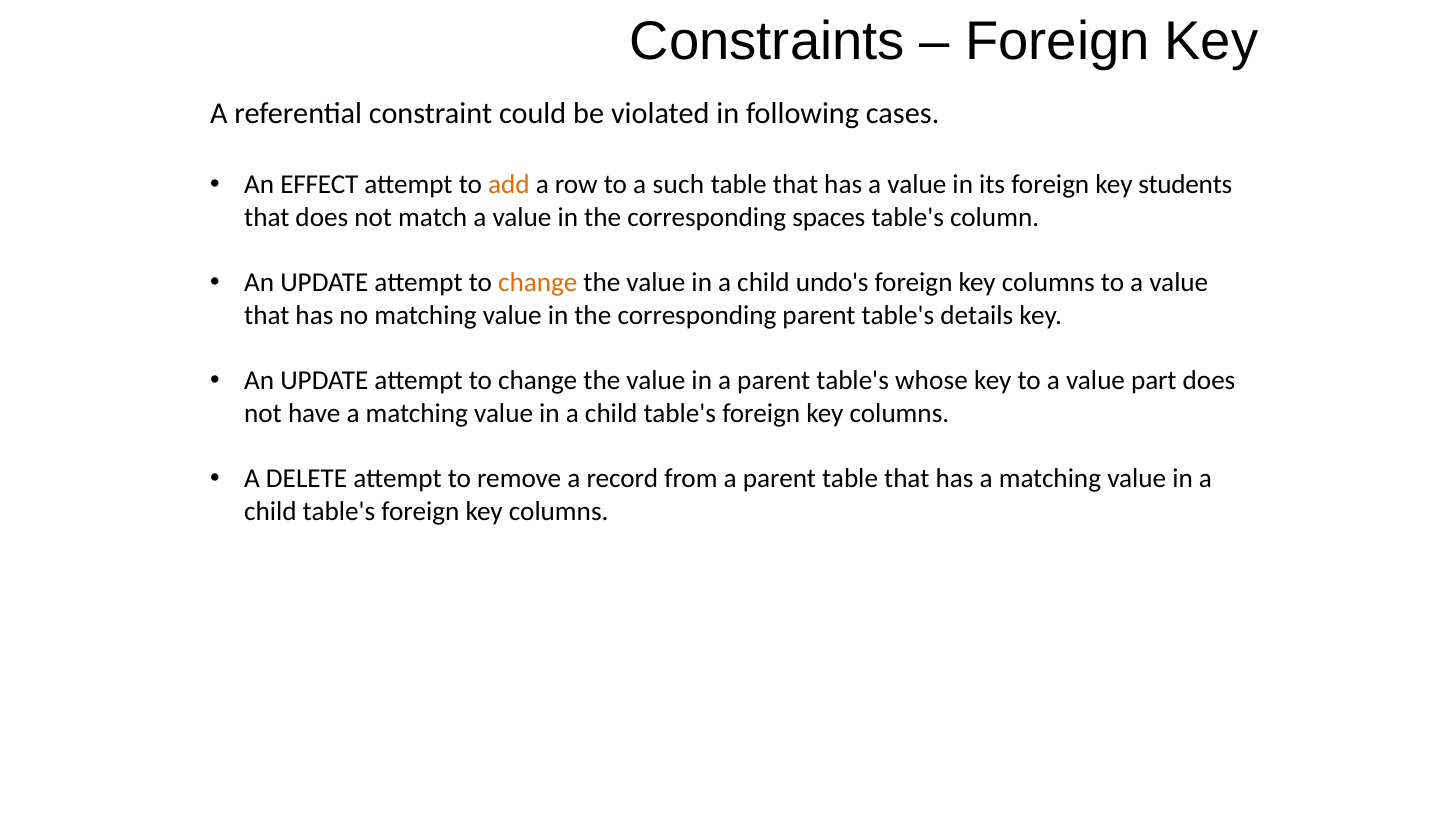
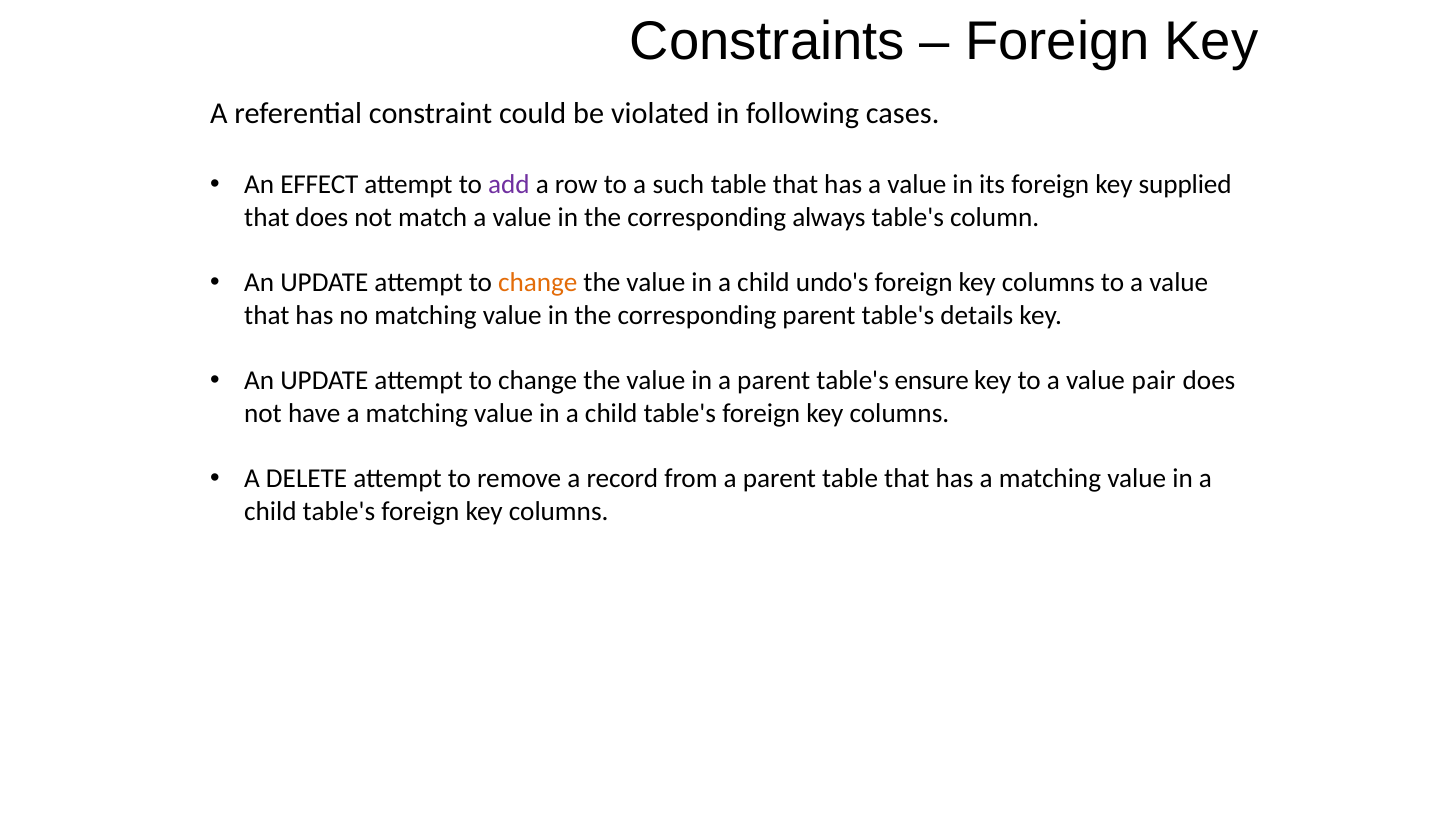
add colour: orange -> purple
students: students -> supplied
spaces: spaces -> always
whose: whose -> ensure
part: part -> pair
